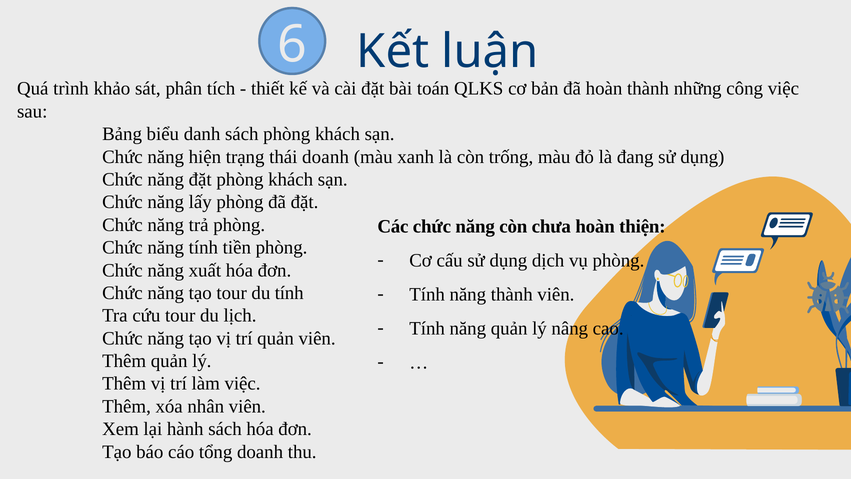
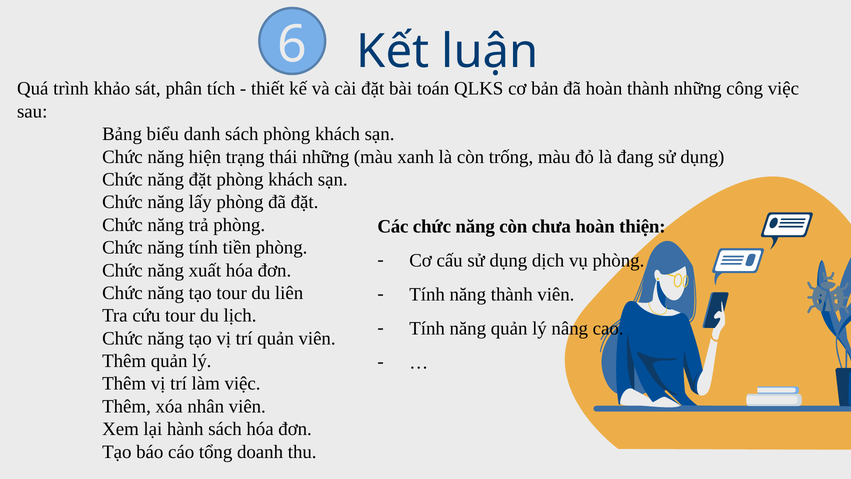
thái doanh: doanh -> những
du tính: tính -> liên
